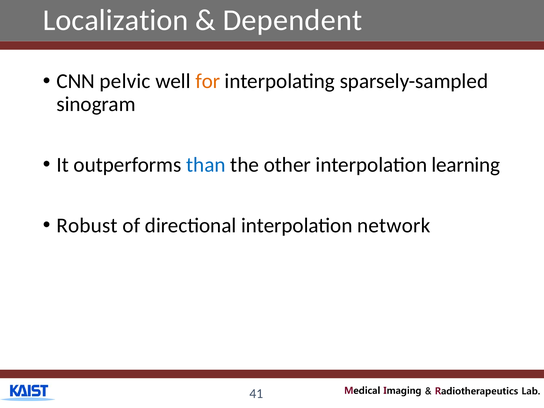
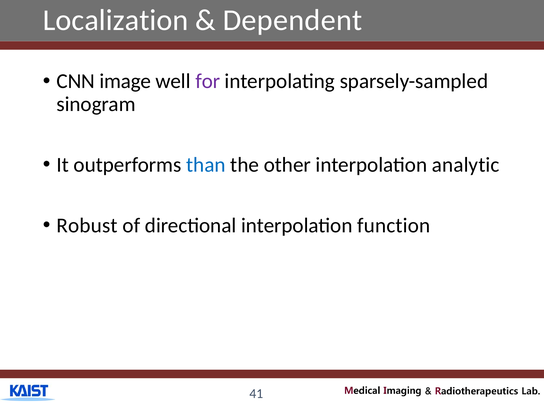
pelvic: pelvic -> image
for colour: orange -> purple
learning: learning -> analytic
network: network -> function
